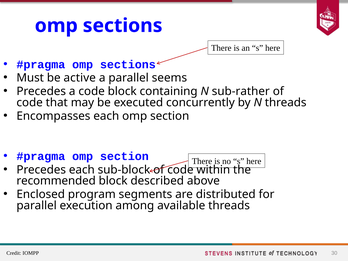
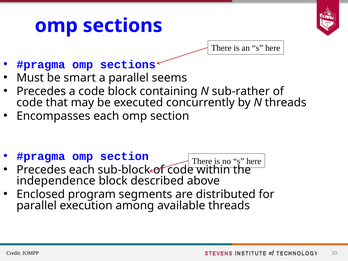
active: active -> smart
recommended: recommended -> independence
